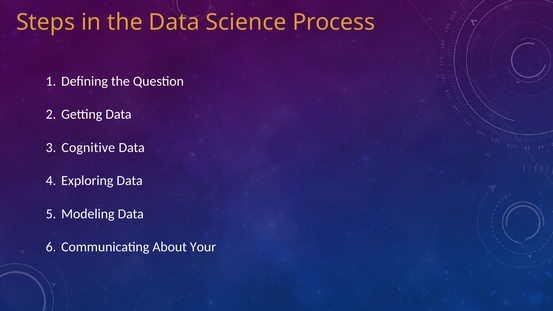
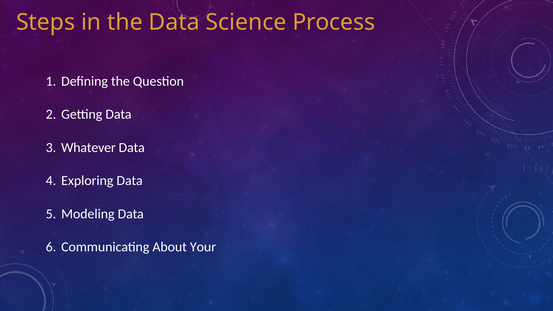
Cognitive: Cognitive -> Whatever
